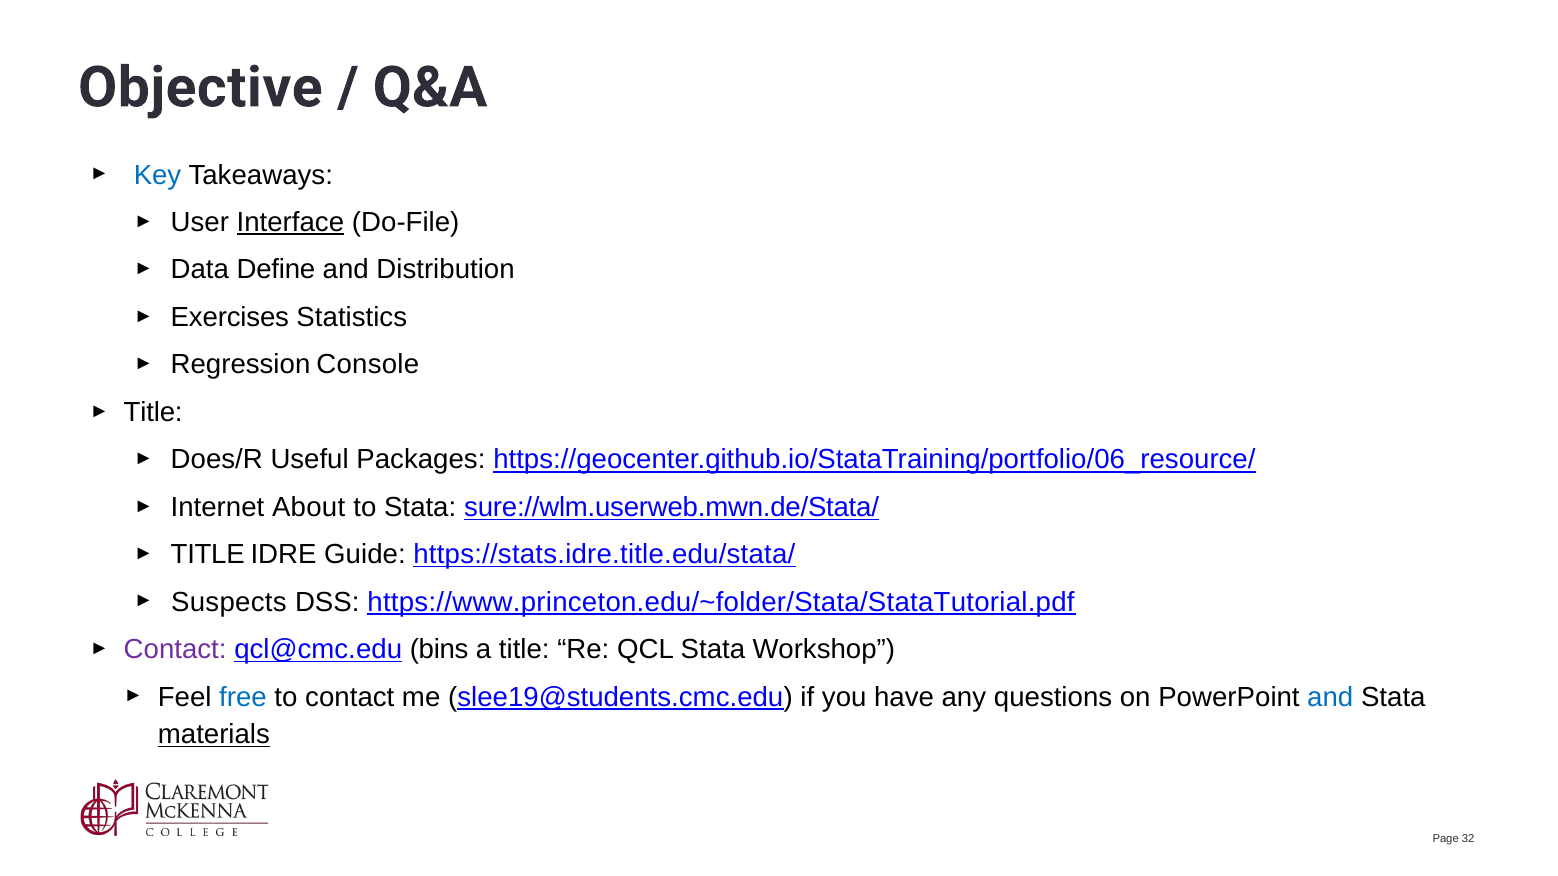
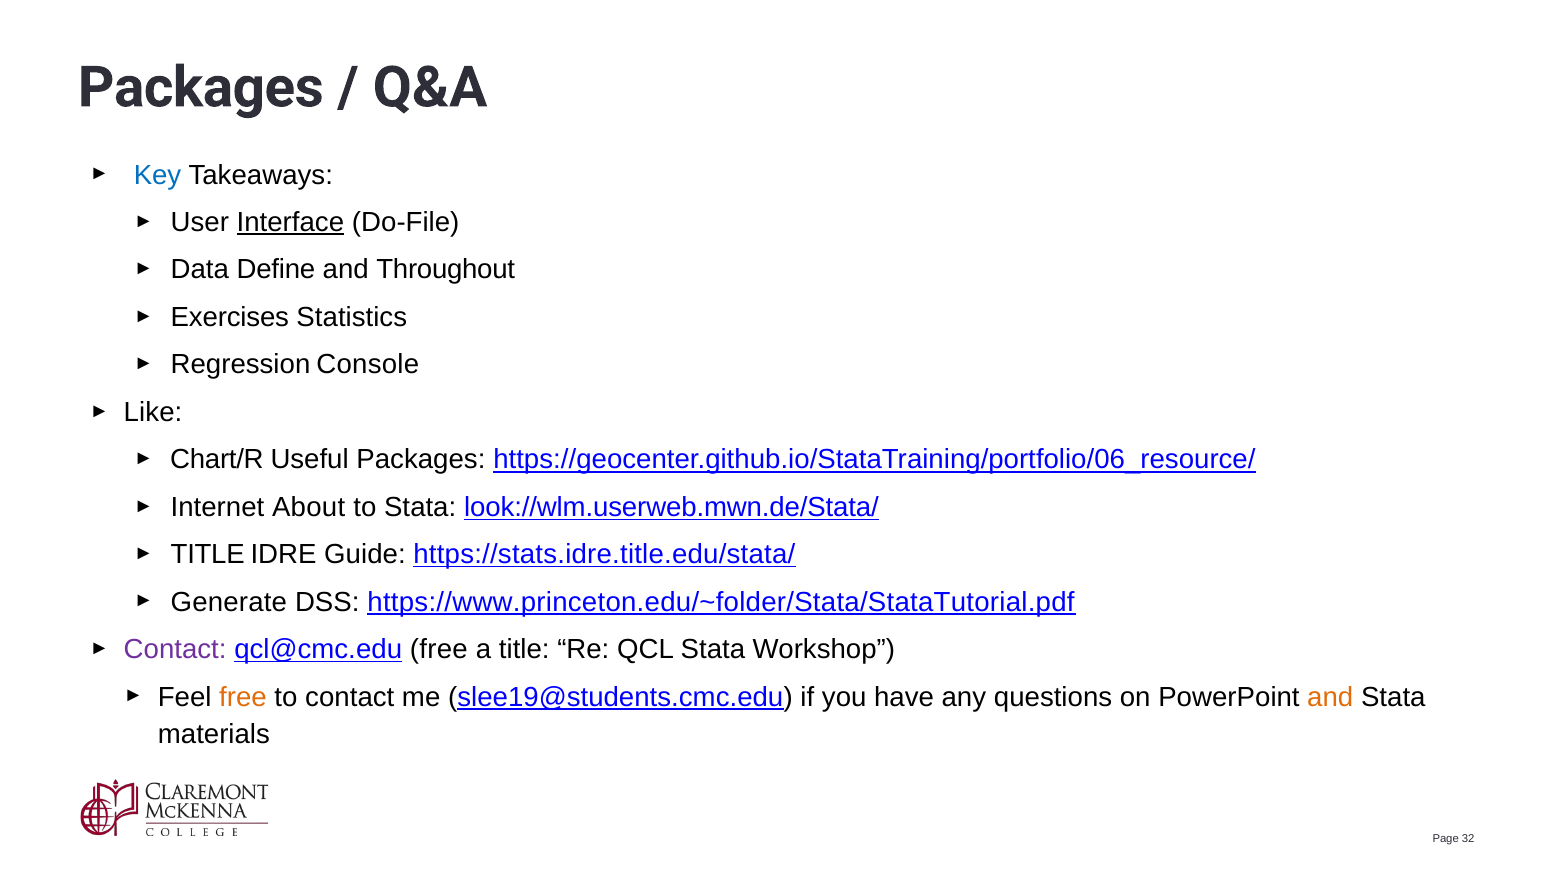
Objective at (200, 88): Objective -> Packages
Distribution: Distribution -> Throughout
Title at (153, 412): Title -> Like
Does/R: Does/R -> Chart/R
sure://wlm.userweb.mwn.de/Stata/: sure://wlm.userweb.mwn.de/Stata/ -> look://wlm.userweb.mwn.de/Stata/
Suspects: Suspects -> Generate
qcl@cmc.edu bins: bins -> free
free at (243, 697) colour: blue -> orange
and at (1330, 697) colour: blue -> orange
materials underline: present -> none
